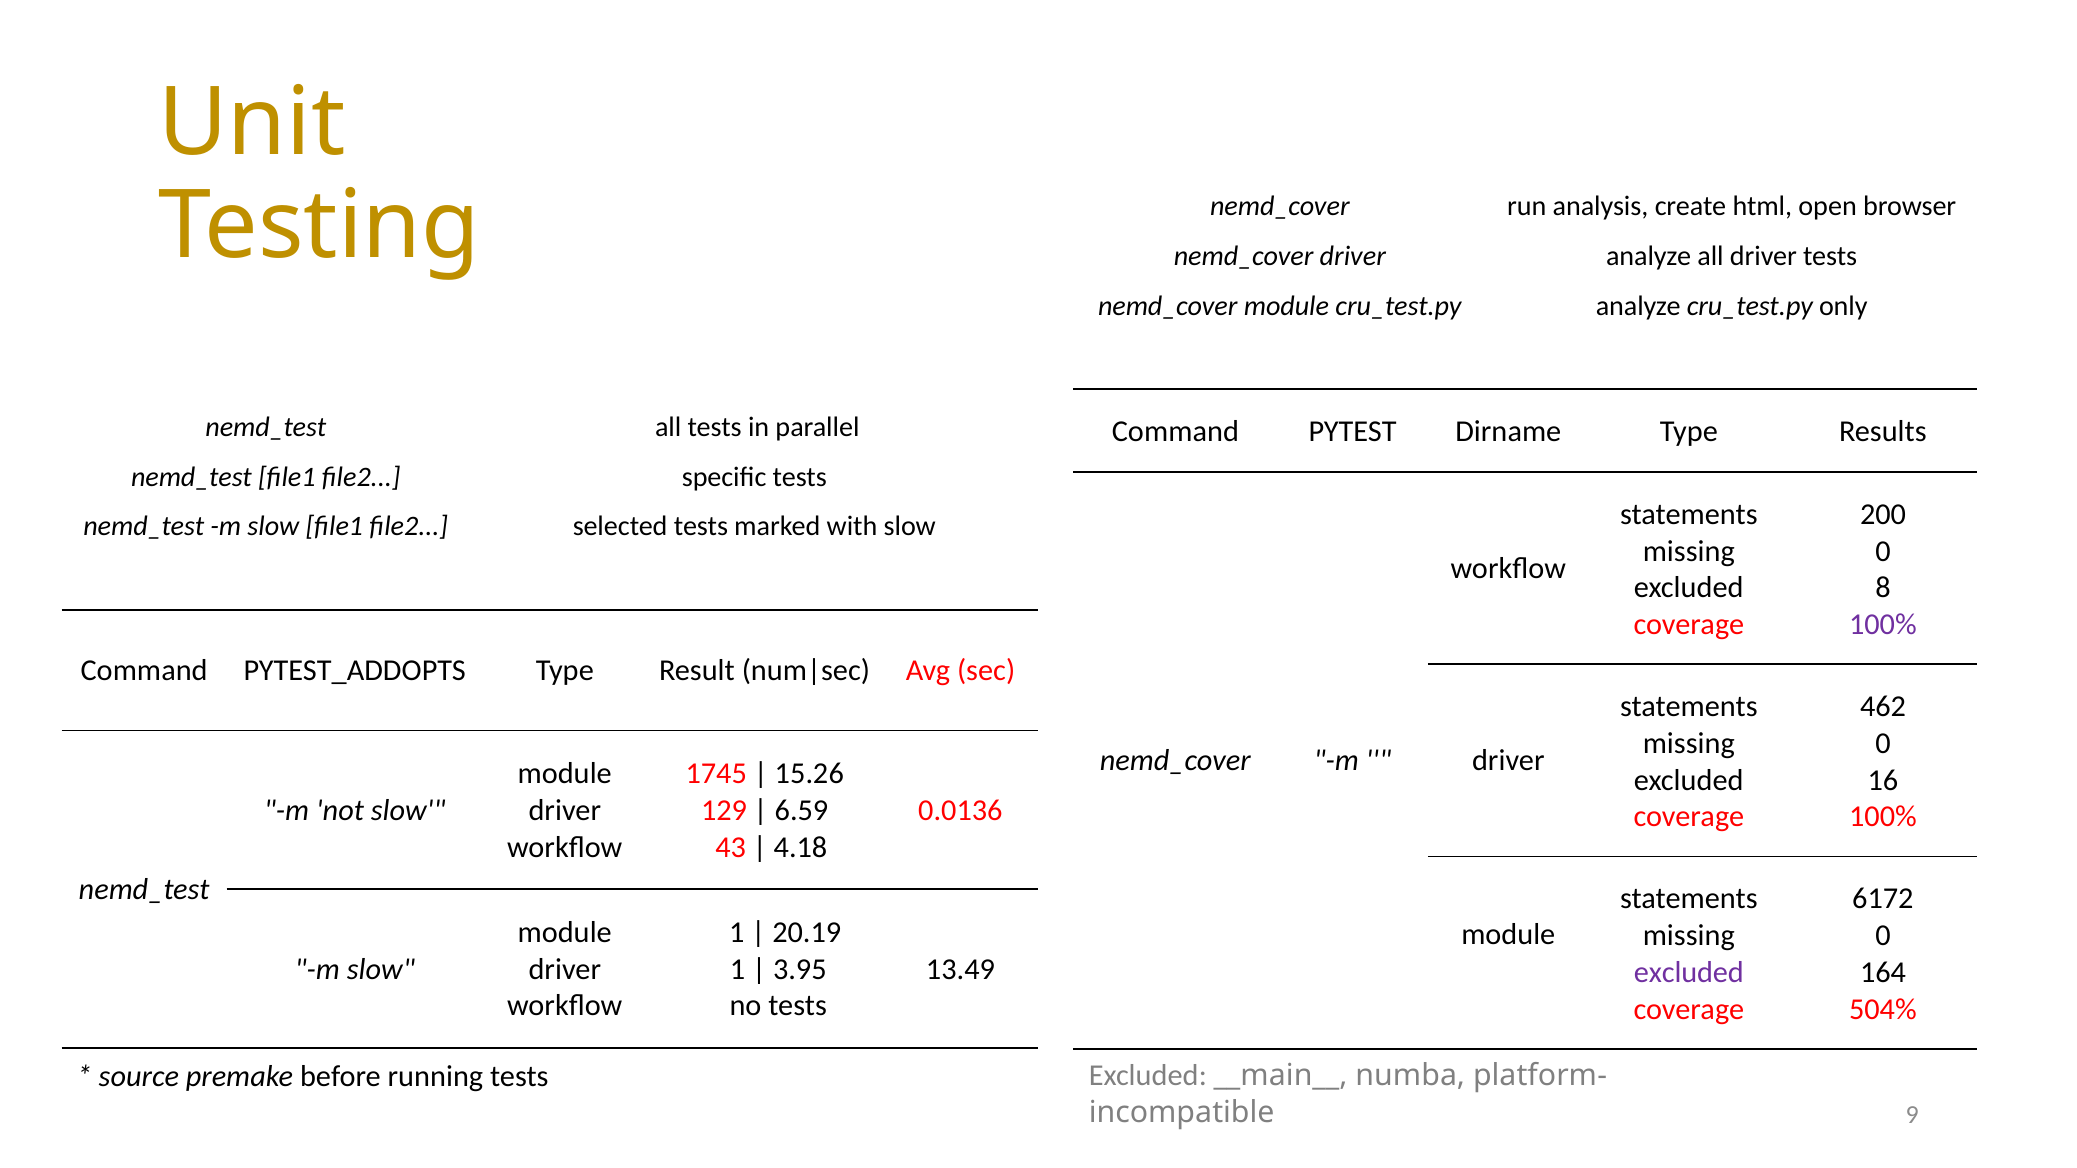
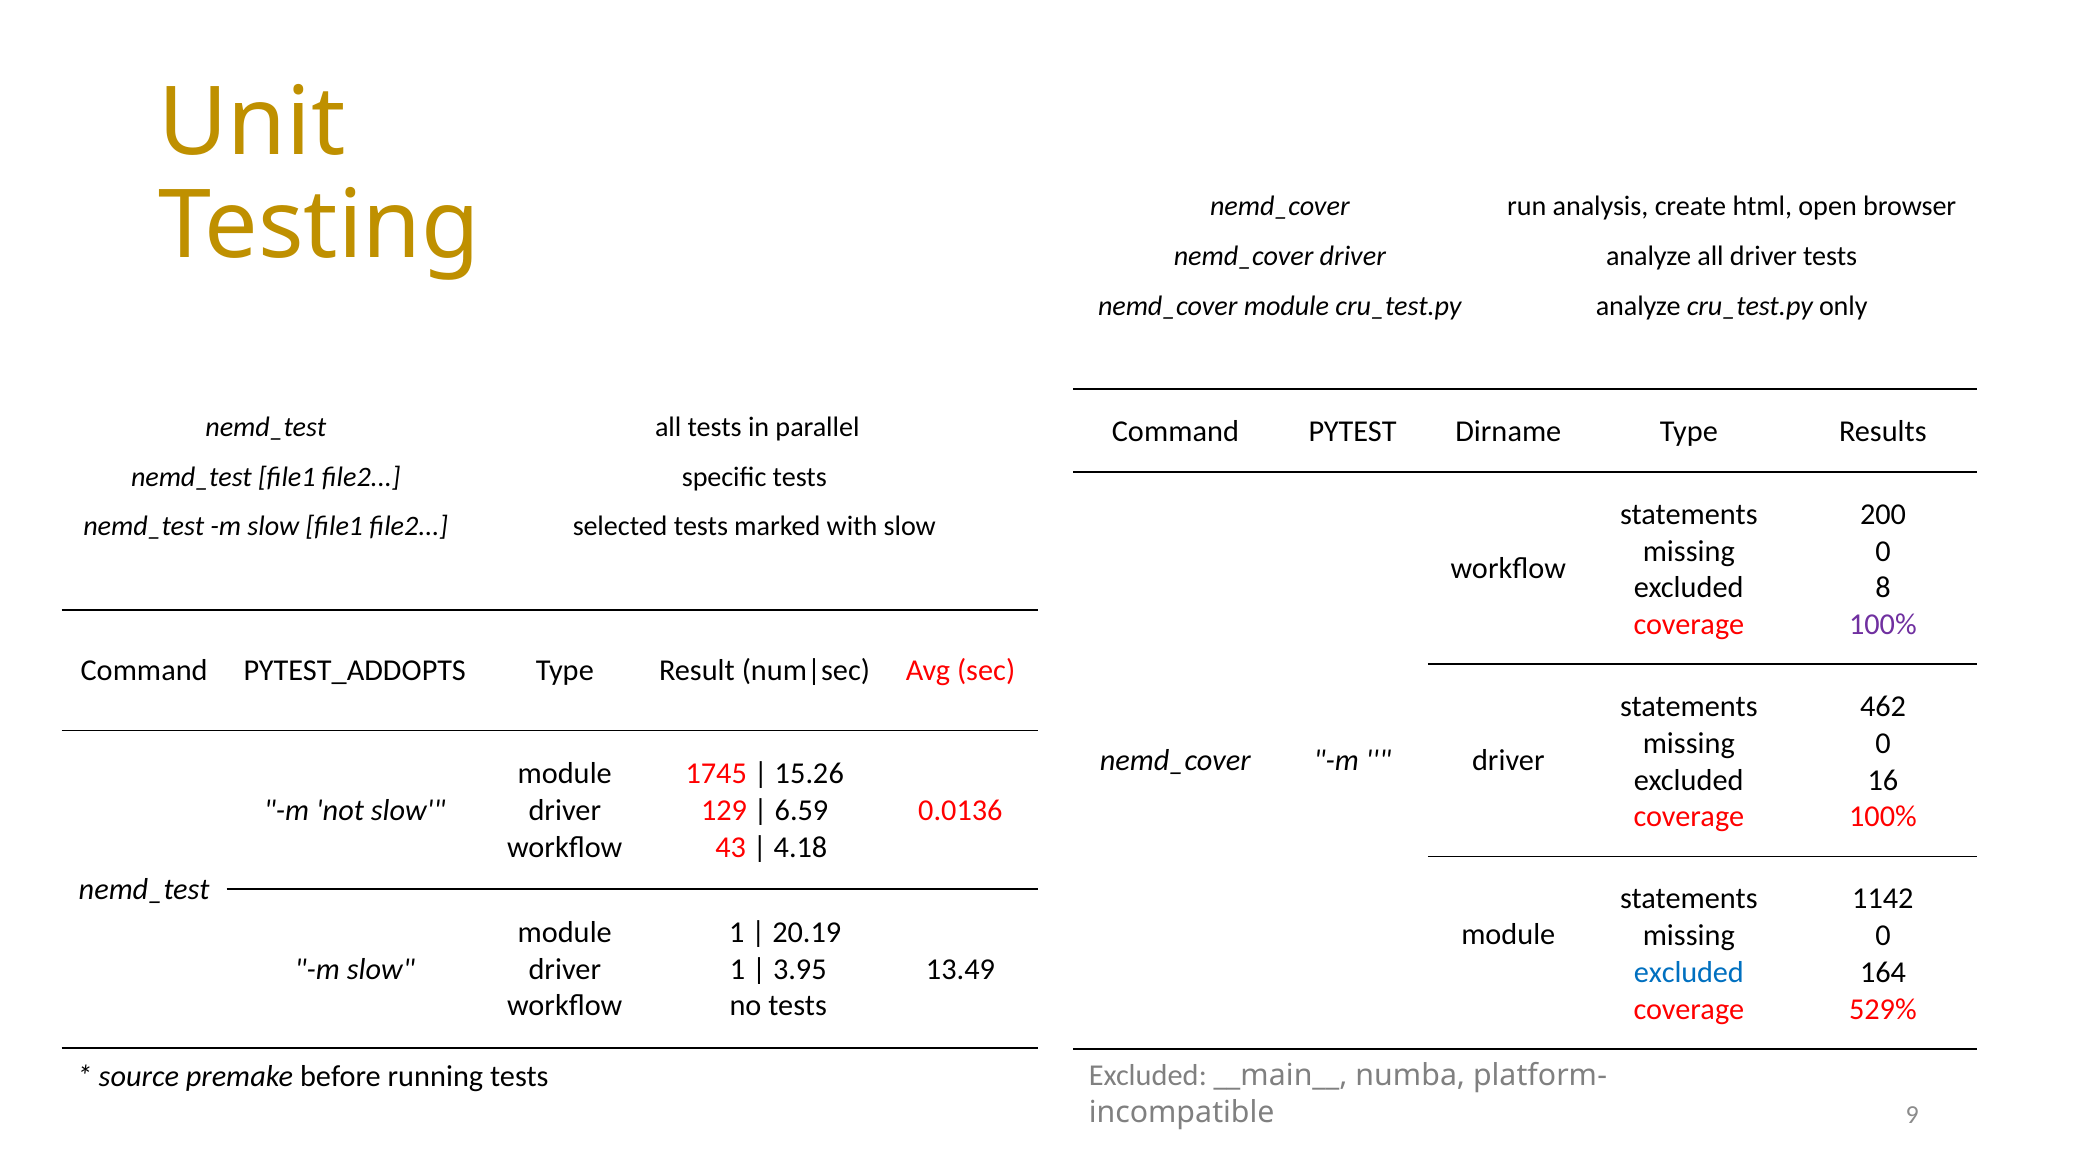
6172: 6172 -> 1142
excluded at (1689, 973) colour: purple -> blue
504%: 504% -> 529%
